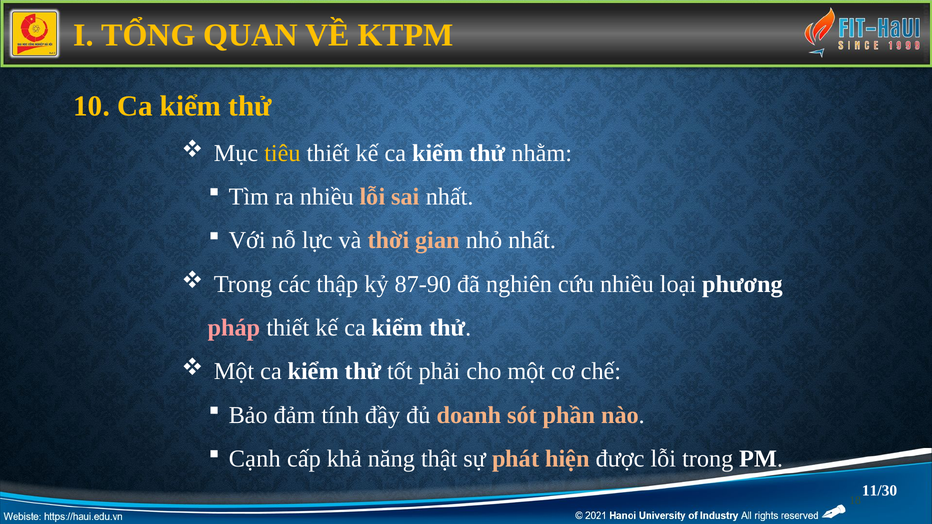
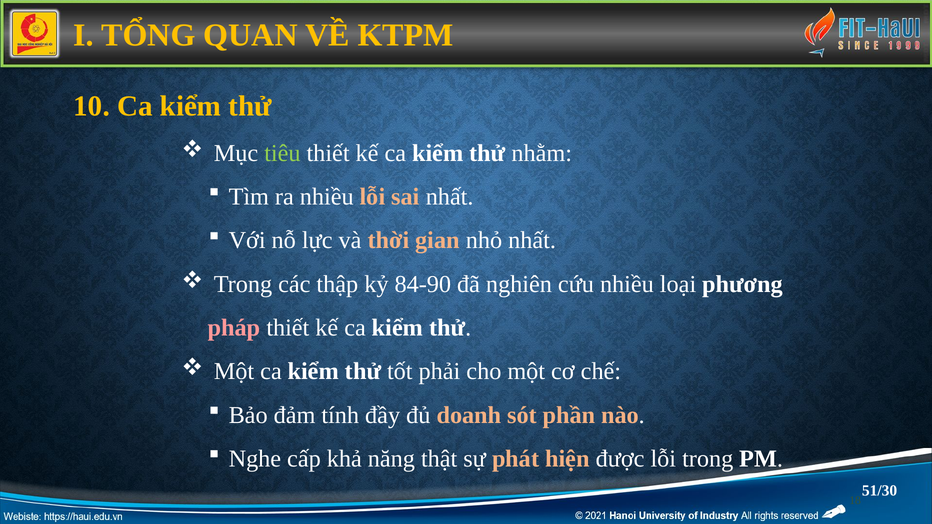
tiêu colour: yellow -> light green
87-90: 87-90 -> 84-90
Cạnh: Cạnh -> Nghe
11/30: 11/30 -> 51/30
